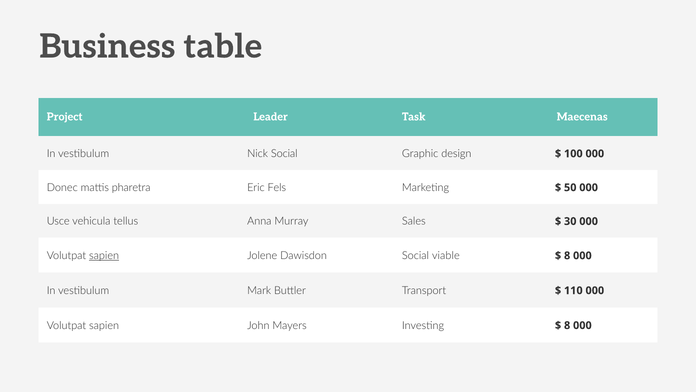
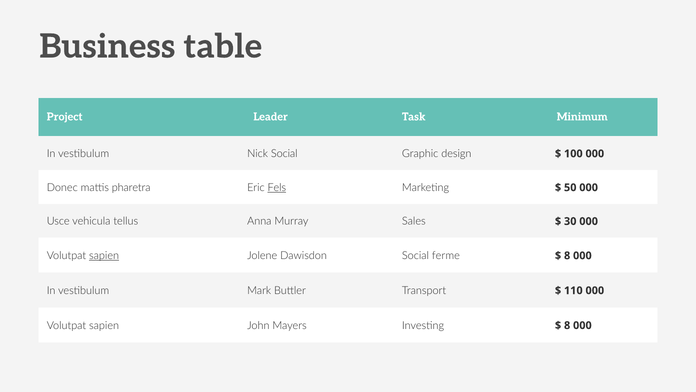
Maecenas: Maecenas -> Minimum
Fels underline: none -> present
viable: viable -> ferme
